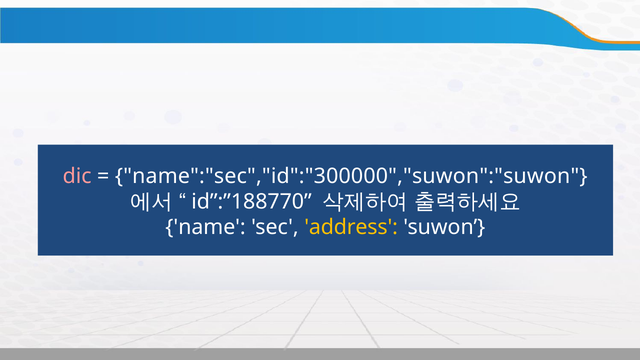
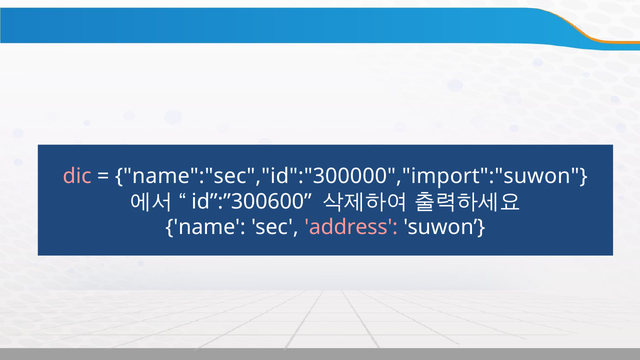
name":"sec","id":"300000","suwon":"suwon: name":"sec","id":"300000","suwon":"suwon -> name":"sec","id":"300000","import":"suwon
id”:”188770: id”:”188770 -> id”:”300600
address colour: yellow -> pink
